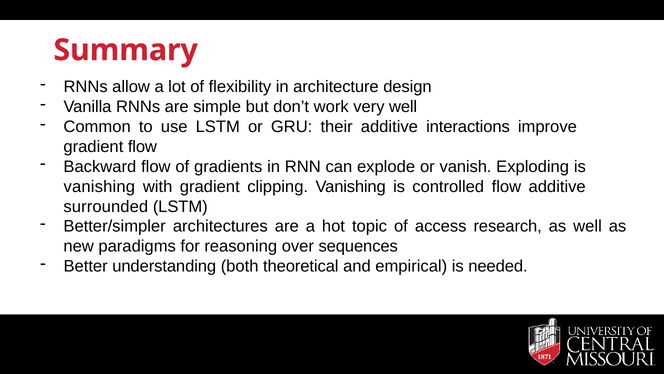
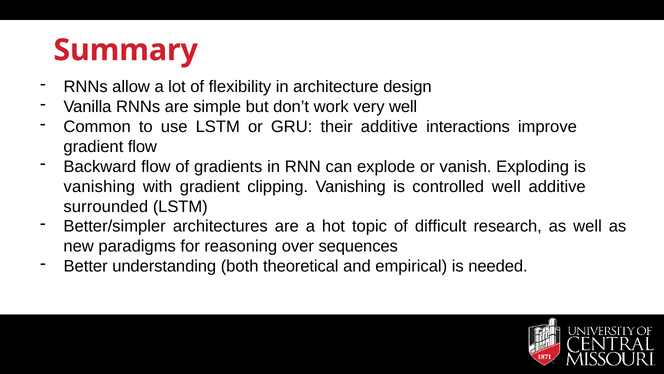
controlled flow: flow -> well
access: access -> difficult
